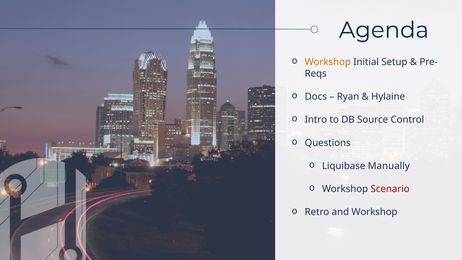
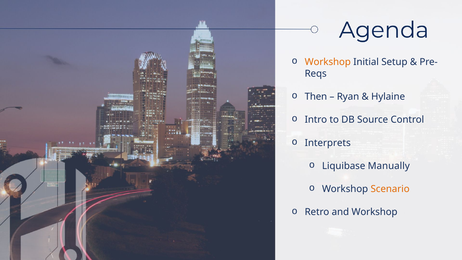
Docs: Docs -> Then
Questions: Questions -> Interprets
Scenario colour: red -> orange
